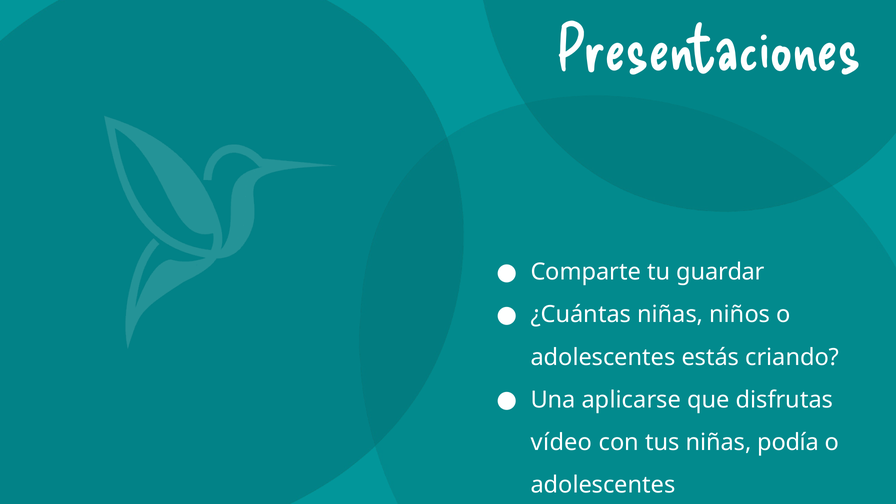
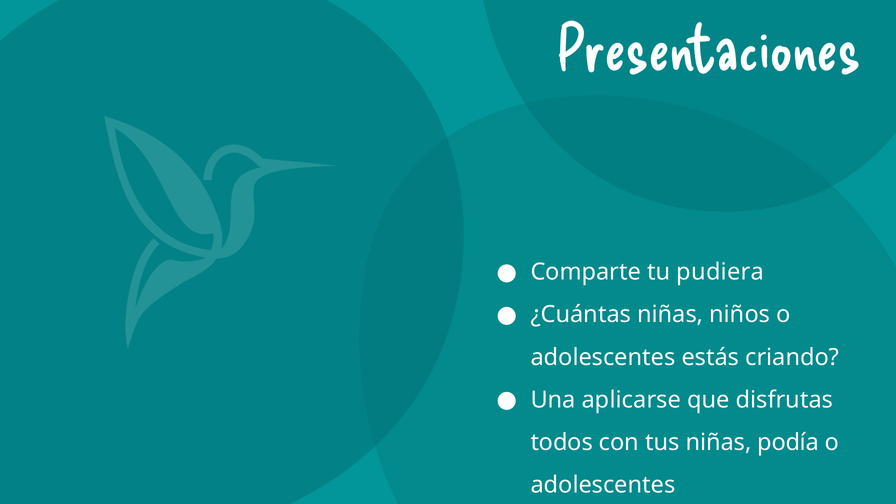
guardar: guardar -> pudiera
vídeo: vídeo -> todos
